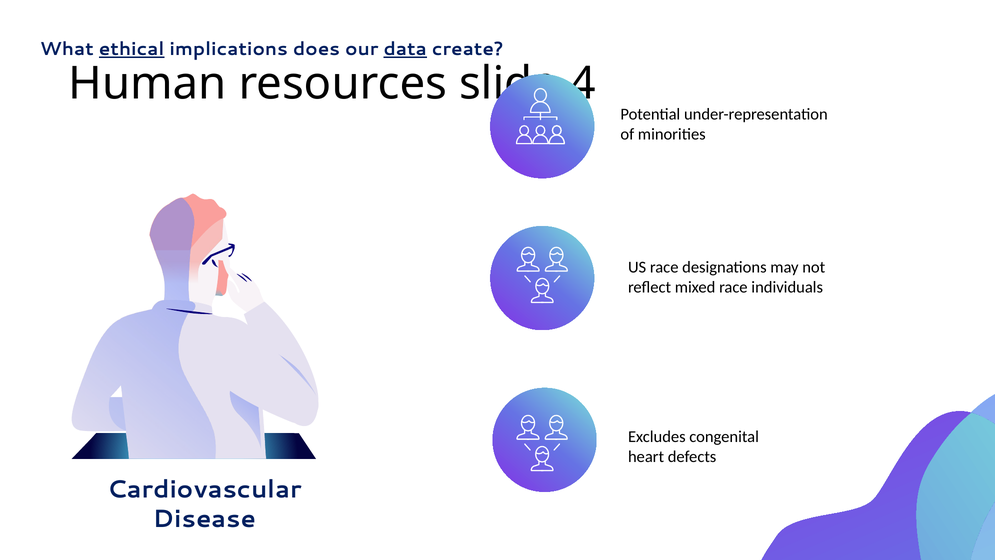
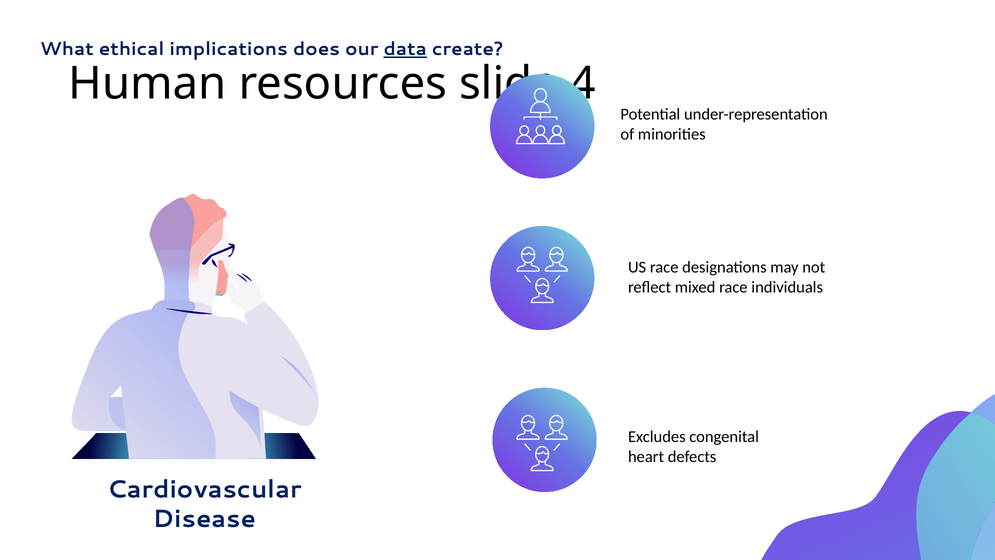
ethical underline: present -> none
